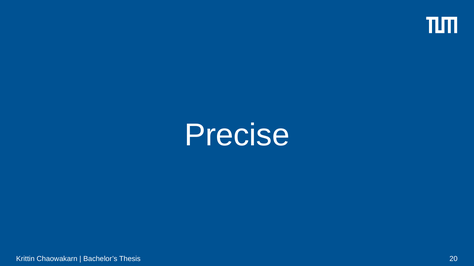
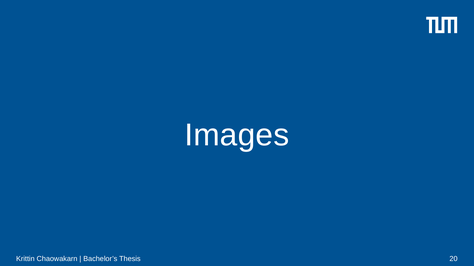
Precise: Precise -> Images
